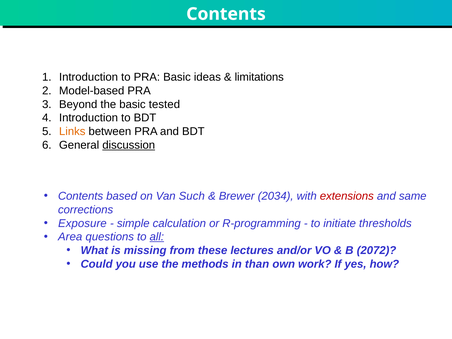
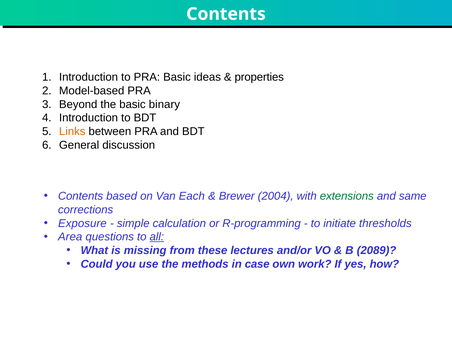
limitations: limitations -> properties
tested: tested -> binary
discussion underline: present -> none
Such: Such -> Each
2034: 2034 -> 2004
extensions colour: red -> green
2072: 2072 -> 2089
than: than -> case
